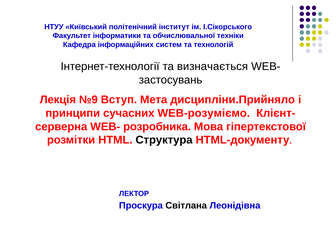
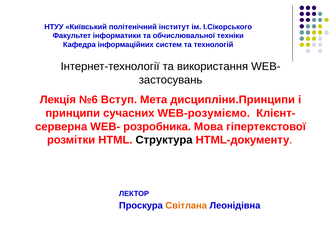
визначається: визначається -> використання
№9: №9 -> №6
дисципліни.Прийняло: дисципліни.Прийняло -> дисципліни.Принципи
Світлана colour: black -> orange
